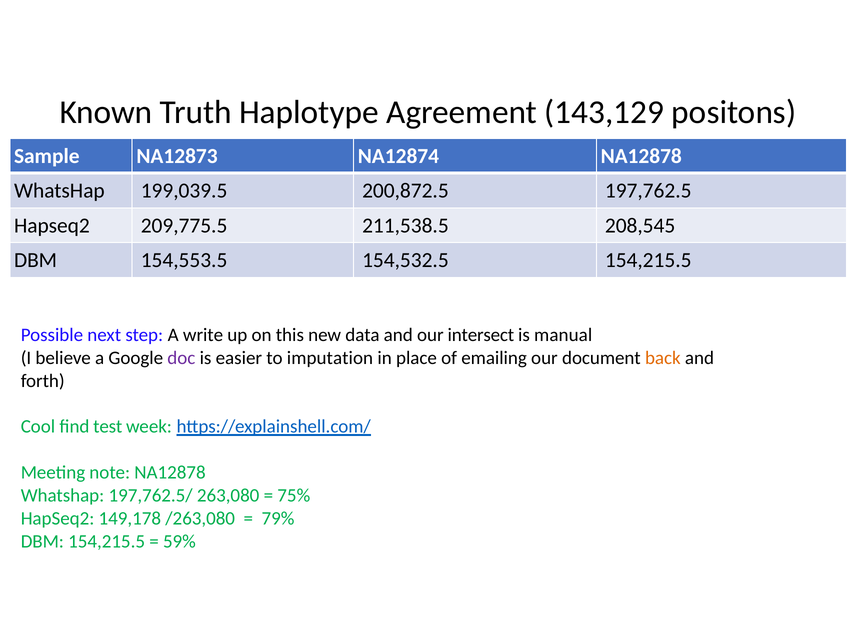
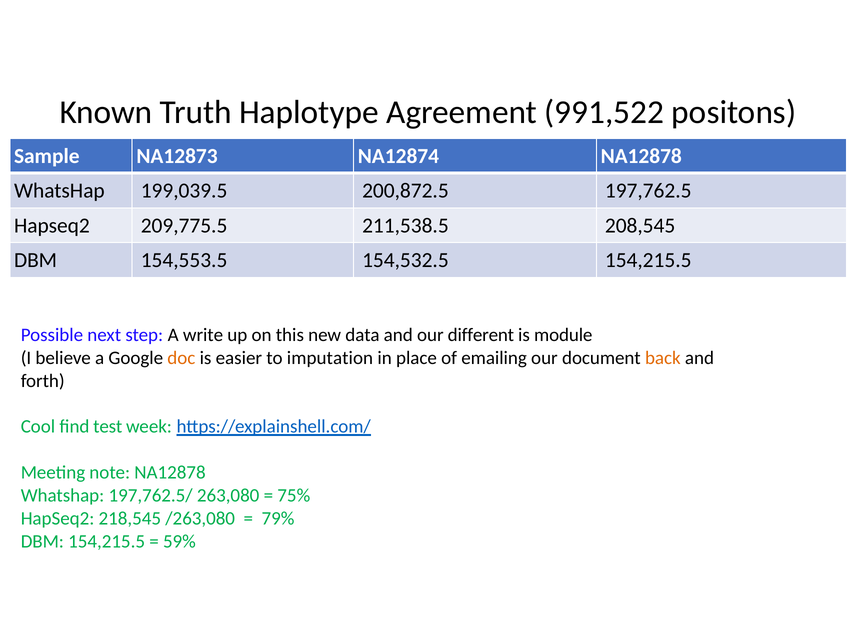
143,129: 143,129 -> 991,522
intersect: intersect -> different
manual: manual -> module
doc colour: purple -> orange
149,178: 149,178 -> 218,545
